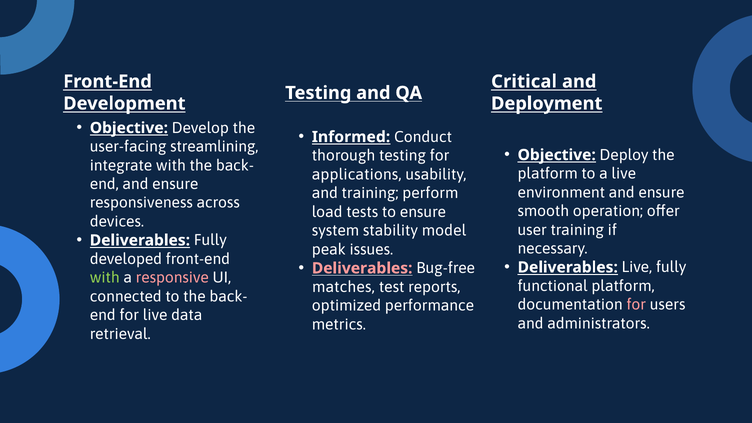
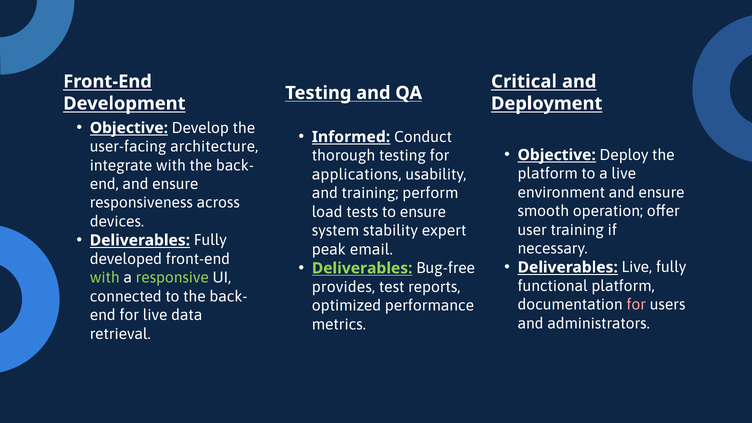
streamlining: streamlining -> architecture
model: model -> expert
issues: issues -> email
Deliverables at (362, 268) colour: pink -> light green
responsive colour: pink -> light green
matches: matches -> provides
